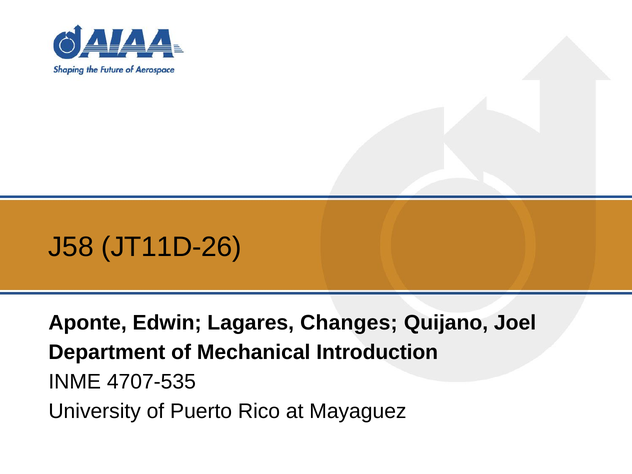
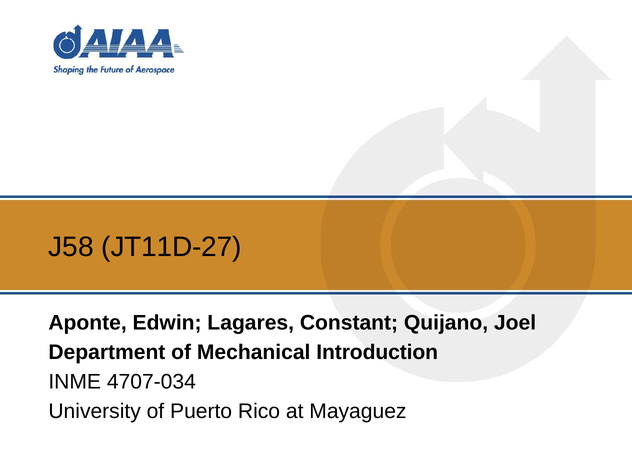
JT11D-26: JT11D-26 -> JT11D-27
Changes: Changes -> Constant
4707-535: 4707-535 -> 4707-034
